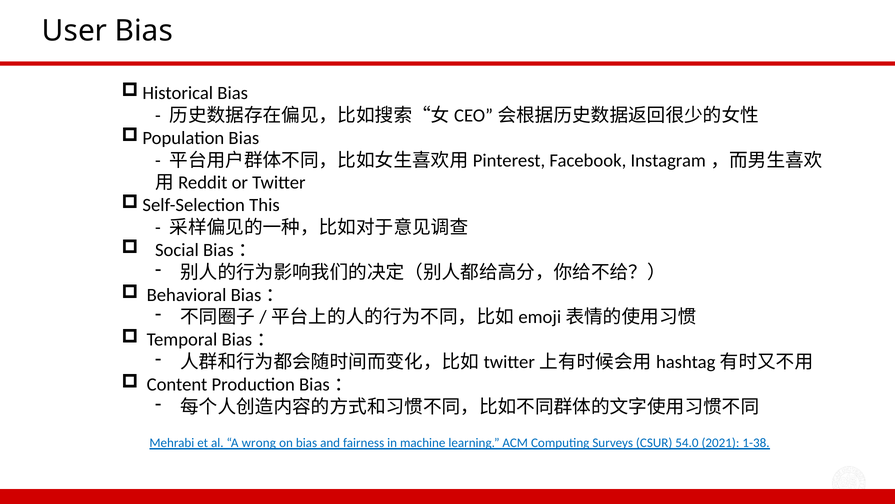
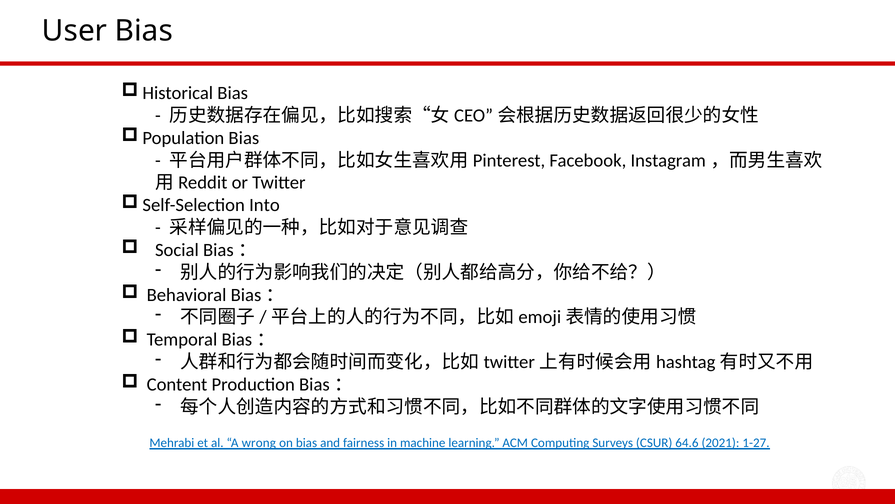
This: This -> Into
54.0: 54.0 -> 64.6
1-38: 1-38 -> 1-27
